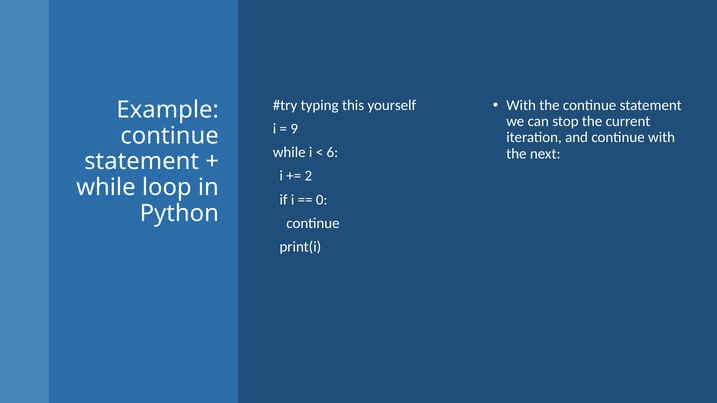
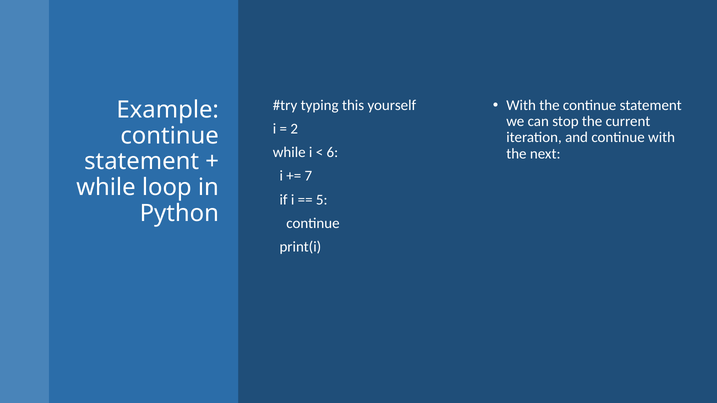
9: 9 -> 2
2: 2 -> 7
0: 0 -> 5
